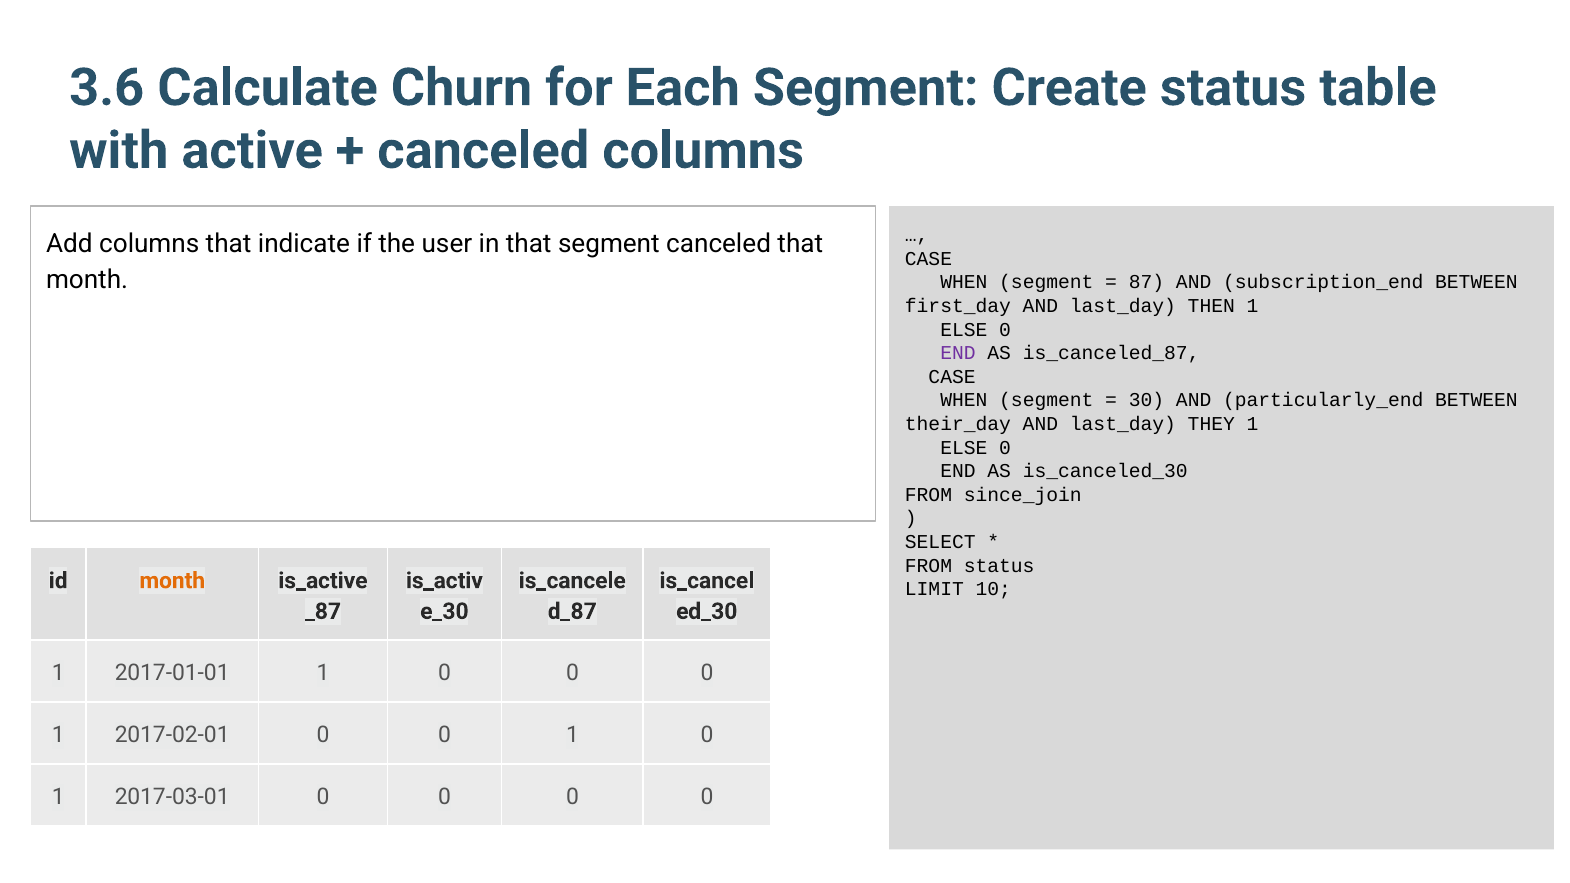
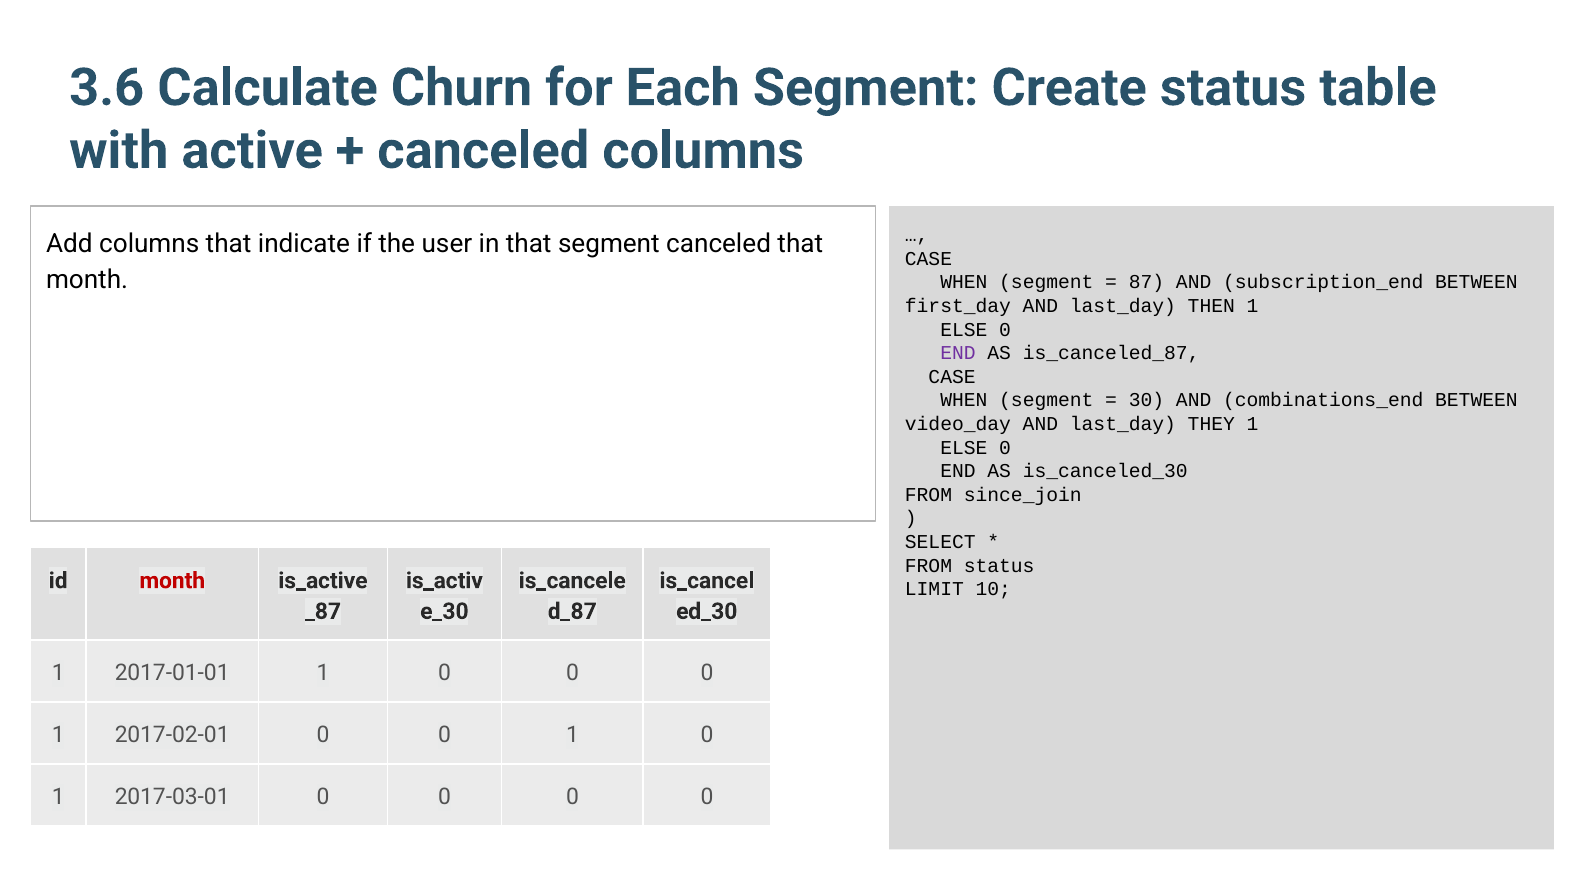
particularly_end: particularly_end -> combinations_end
their_day: their_day -> video_day
month at (172, 581) colour: orange -> red
